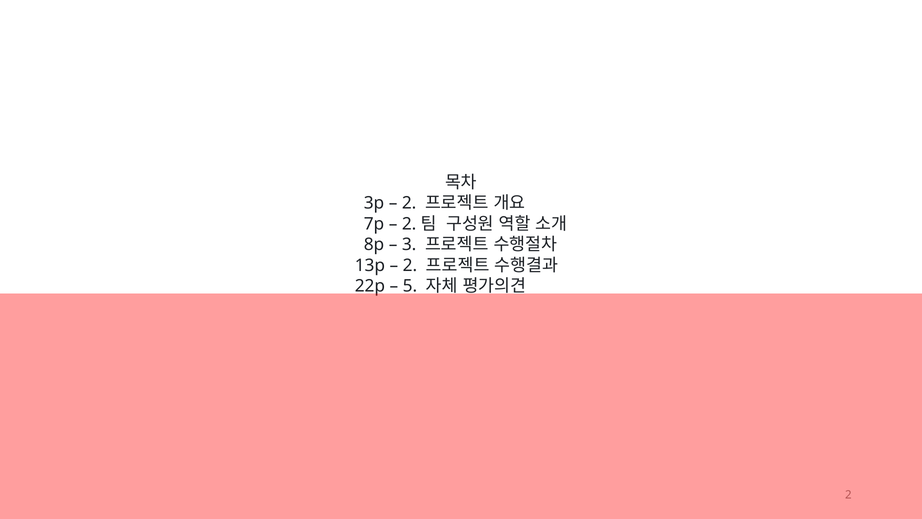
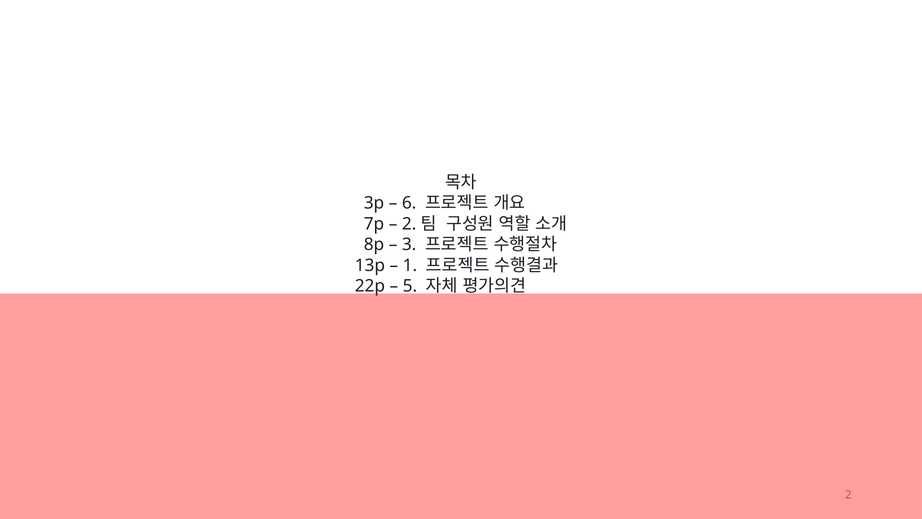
2 at (409, 203): 2 -> 6
2 at (410, 265): 2 -> 1
